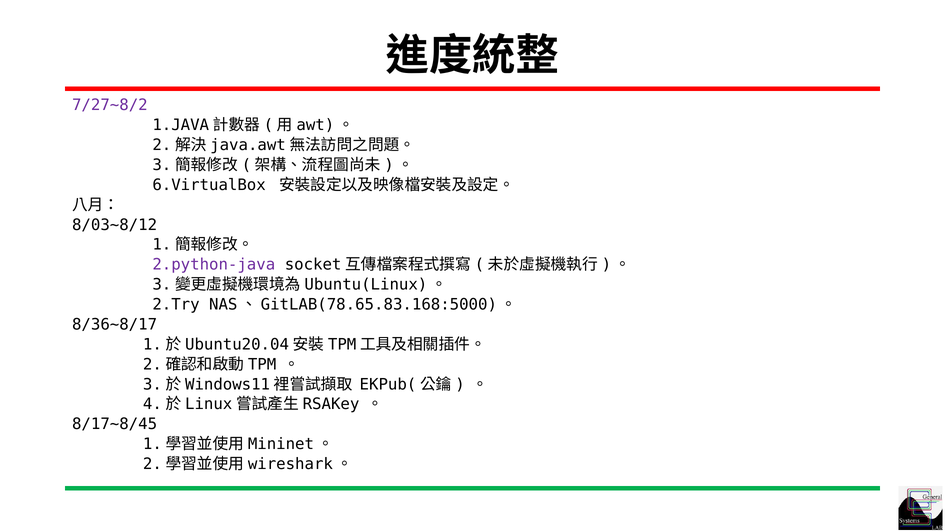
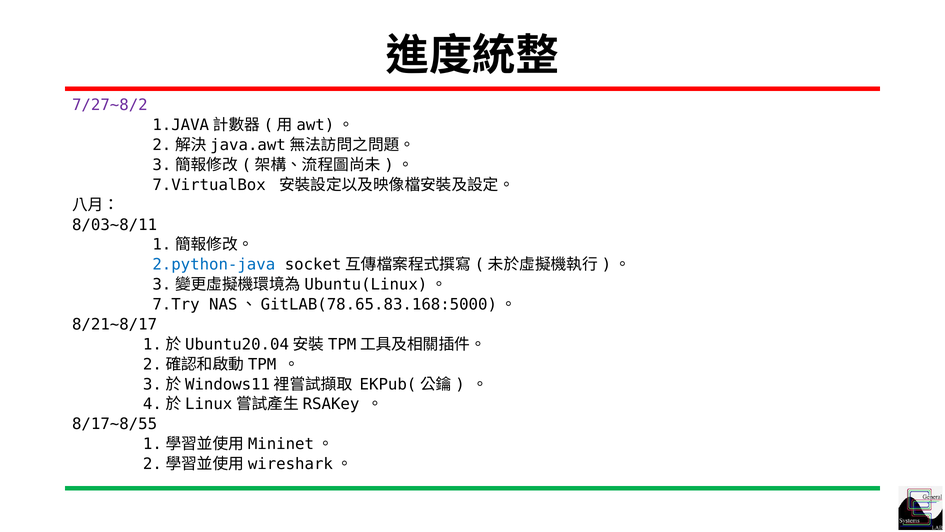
6.VirtualBox: 6.VirtualBox -> 7.VirtualBox
8/03~8/12: 8/03~8/12 -> 8/03~8/11
2.python-java colour: purple -> blue
2.Try: 2.Try -> 7.Try
8/36~8/17: 8/36~8/17 -> 8/21~8/17
8/17~8/45: 8/17~8/45 -> 8/17~8/55
